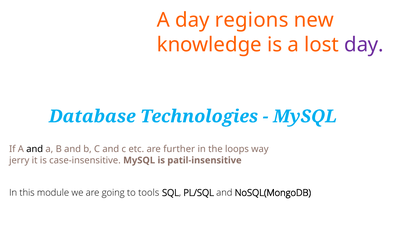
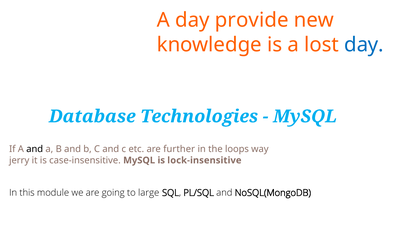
regions: regions -> provide
day at (364, 45) colour: purple -> blue
patil-insensitive: patil-insensitive -> lock-insensitive
tools: tools -> large
